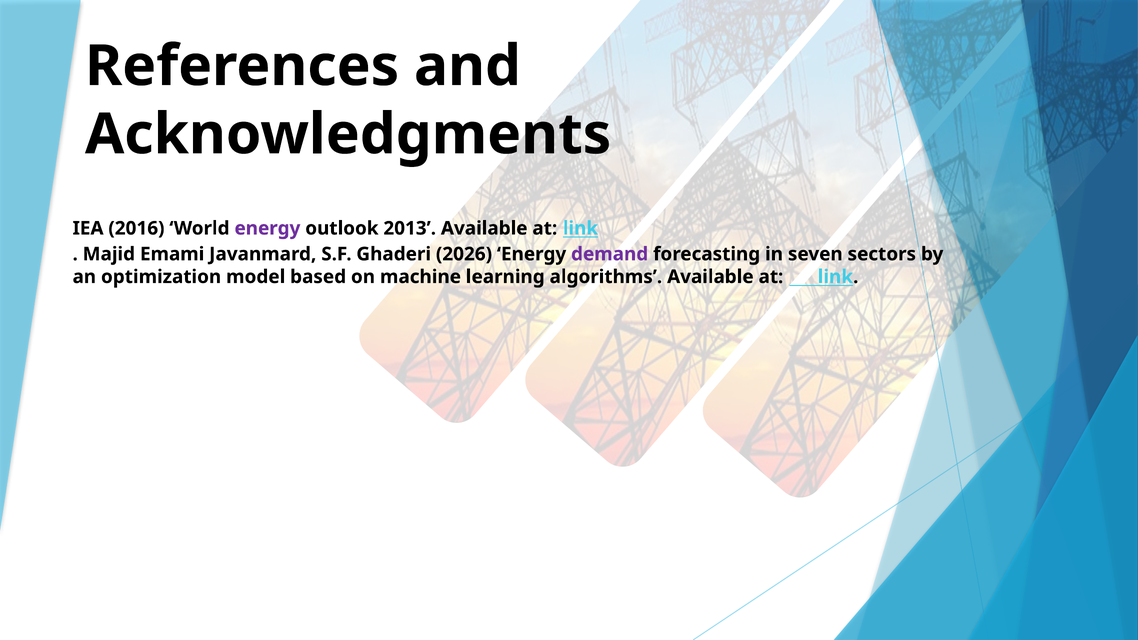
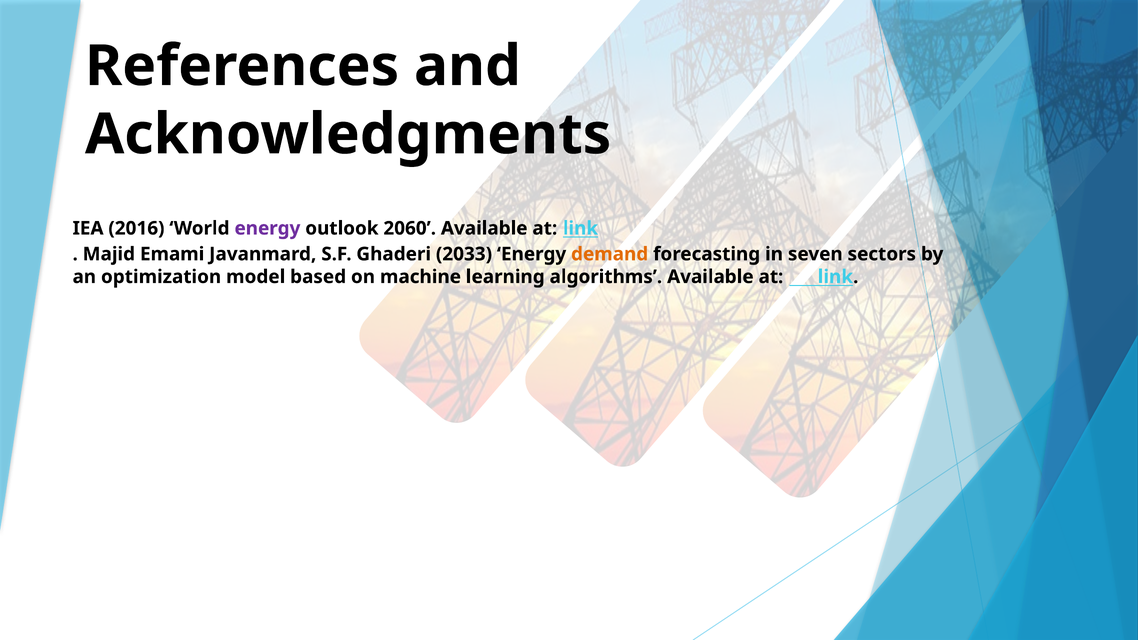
2013: 2013 -> 2060
2026: 2026 -> 2033
demand colour: purple -> orange
